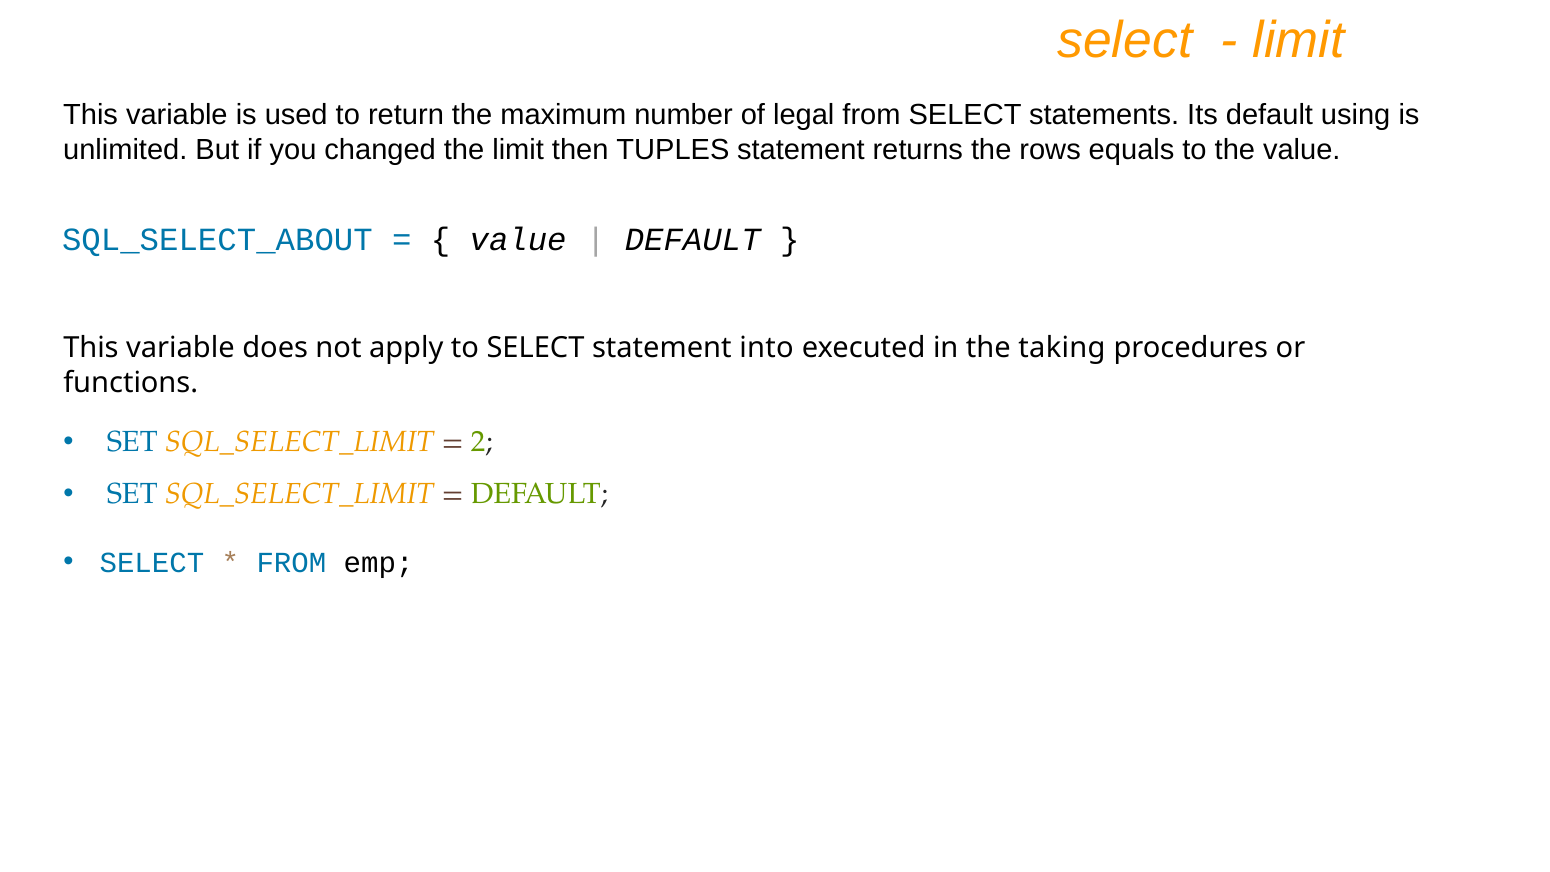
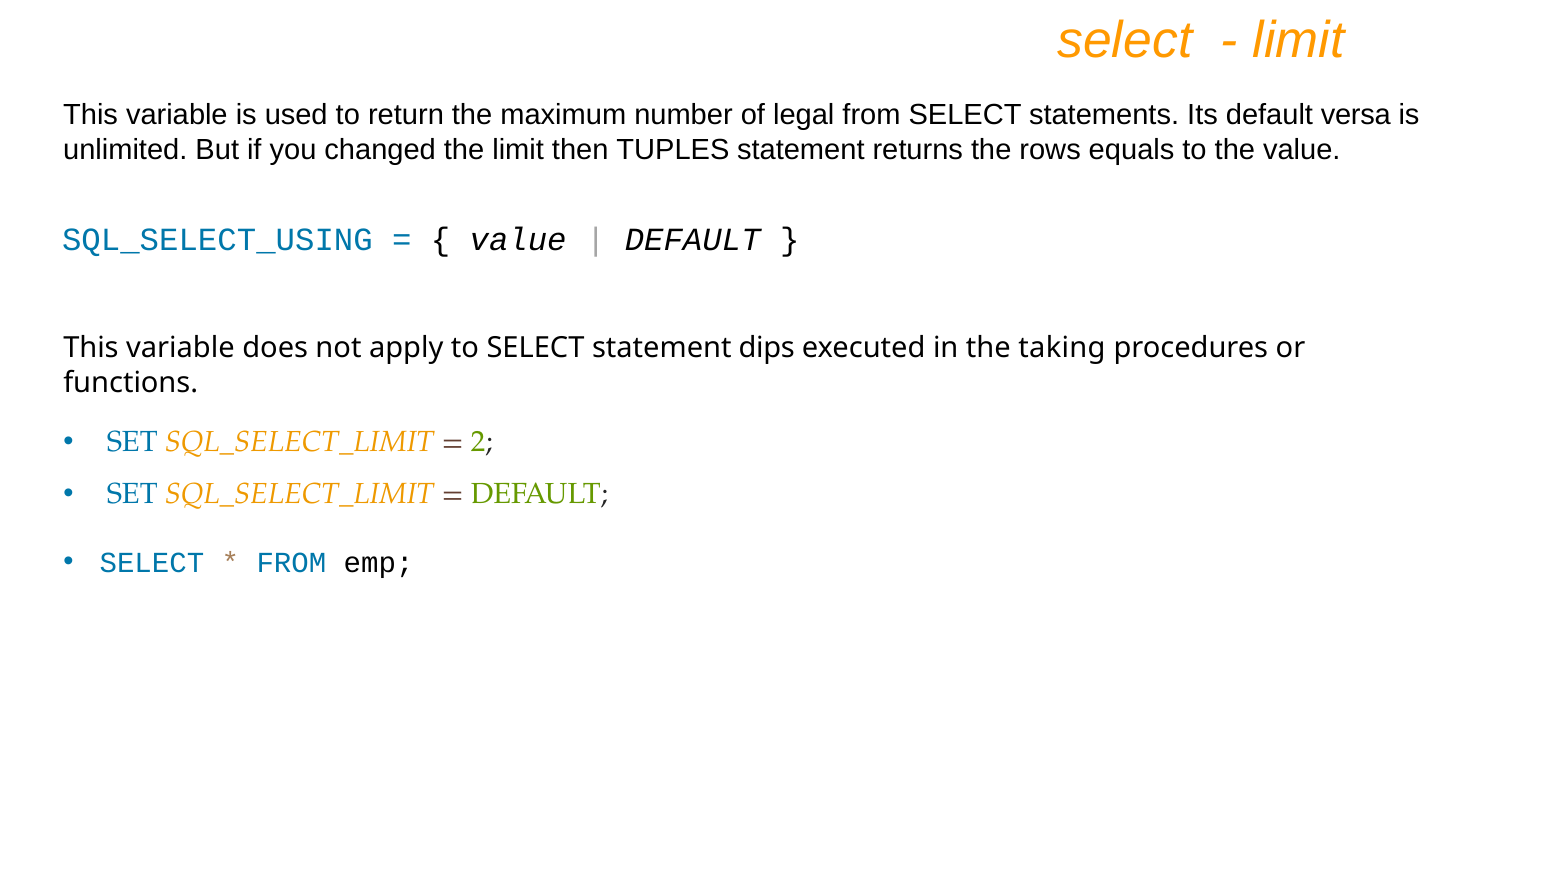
using: using -> versa
SQL_SELECT_ABOUT: SQL_SELECT_ABOUT -> SQL_SELECT_USING
into: into -> dips
